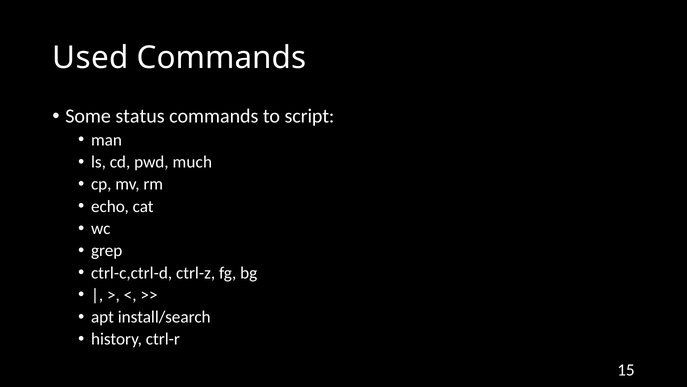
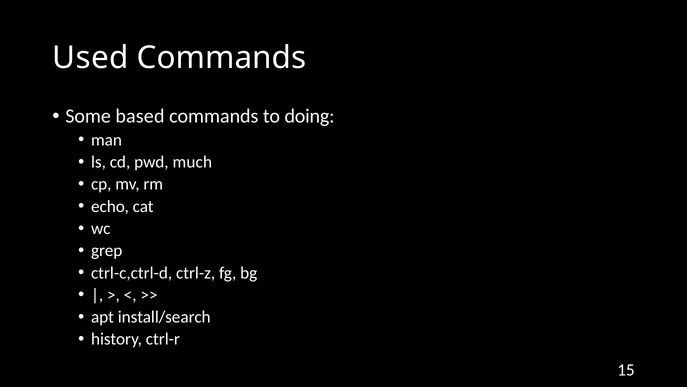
status: status -> based
script: script -> doing
